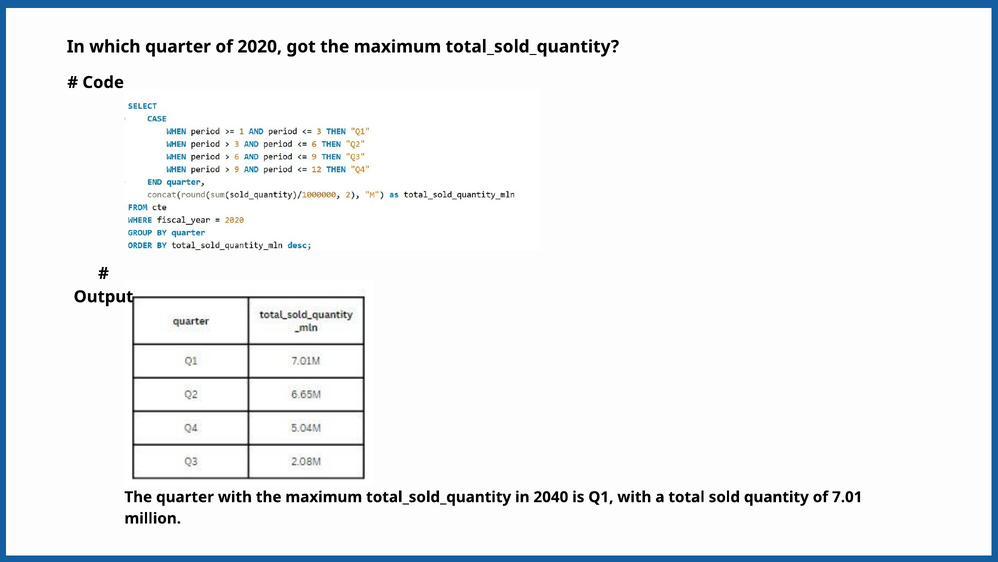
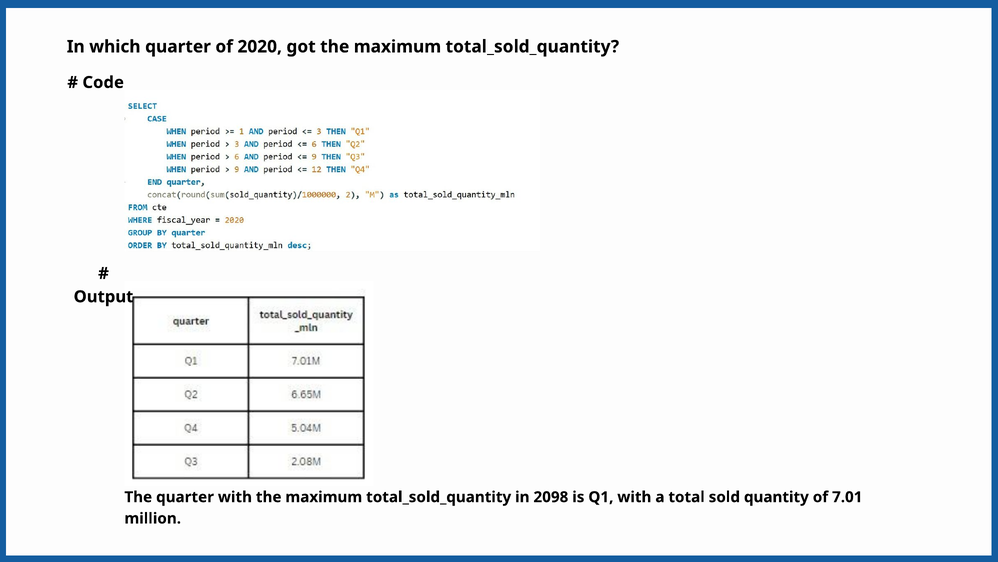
2040: 2040 -> 2098
